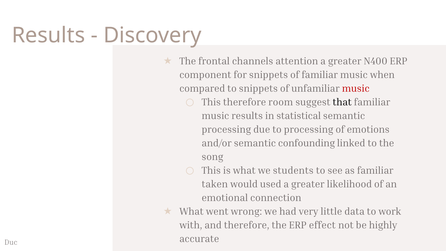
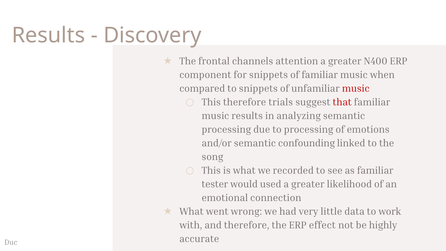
room: room -> trials
that colour: black -> red
statistical: statistical -> analyzing
students: students -> recorded
taken: taken -> tester
